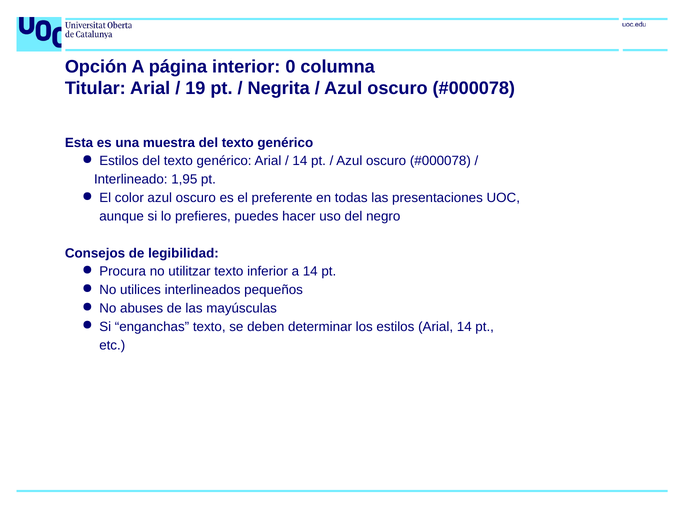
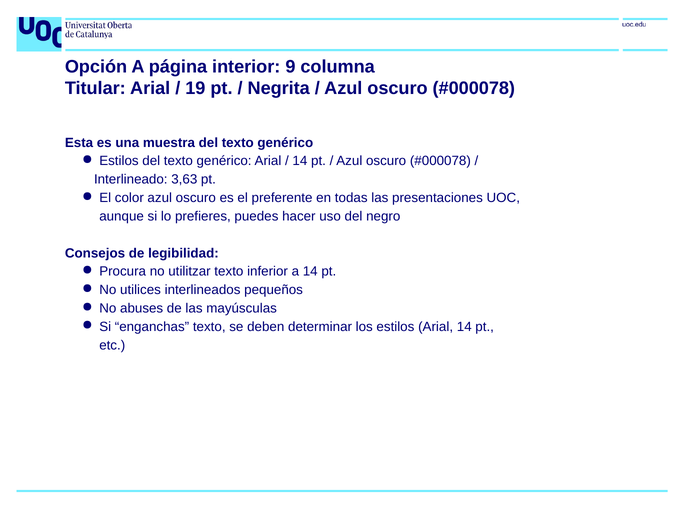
0: 0 -> 9
1,95: 1,95 -> 3,63
